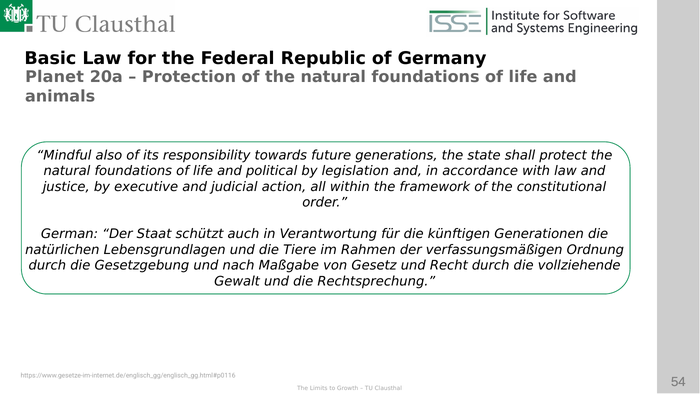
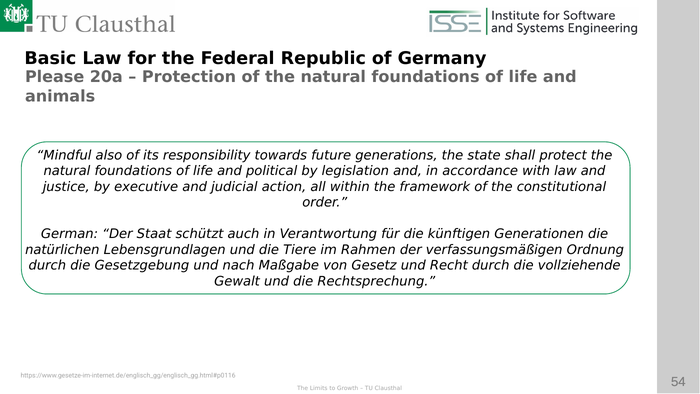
Planet: Planet -> Please
